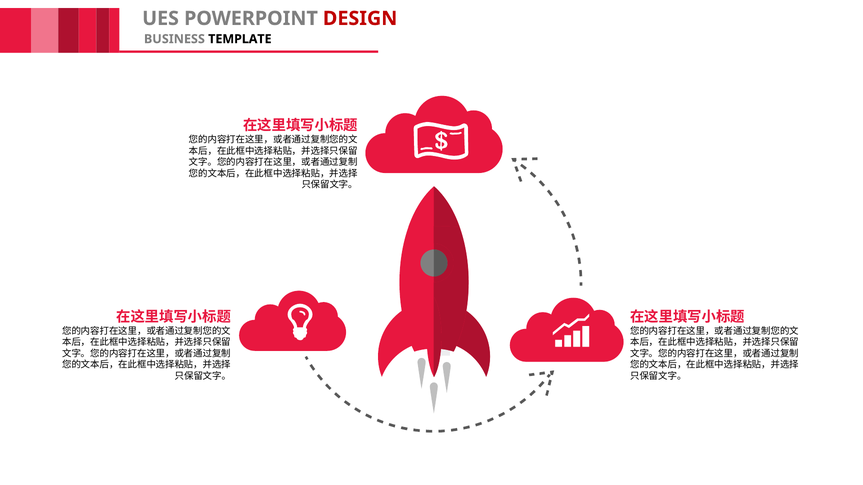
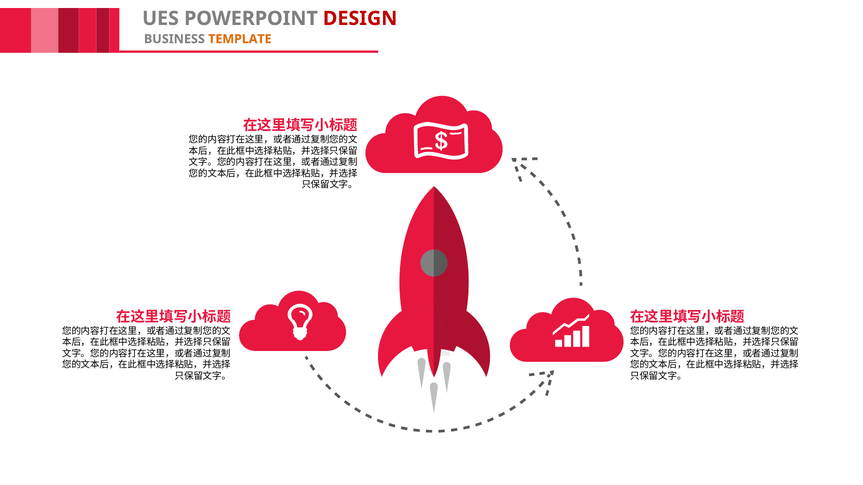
TEMPLATE colour: black -> orange
